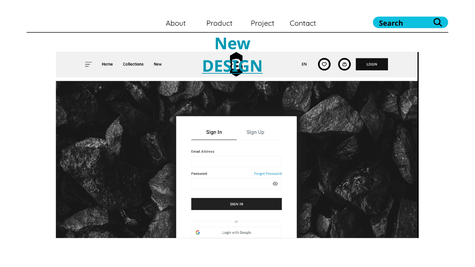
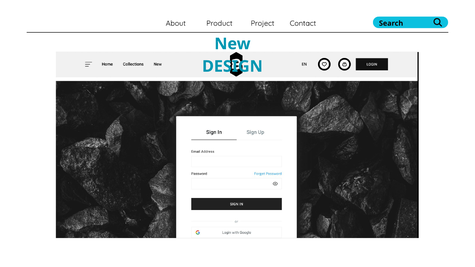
DESIGN underline: present -> none
